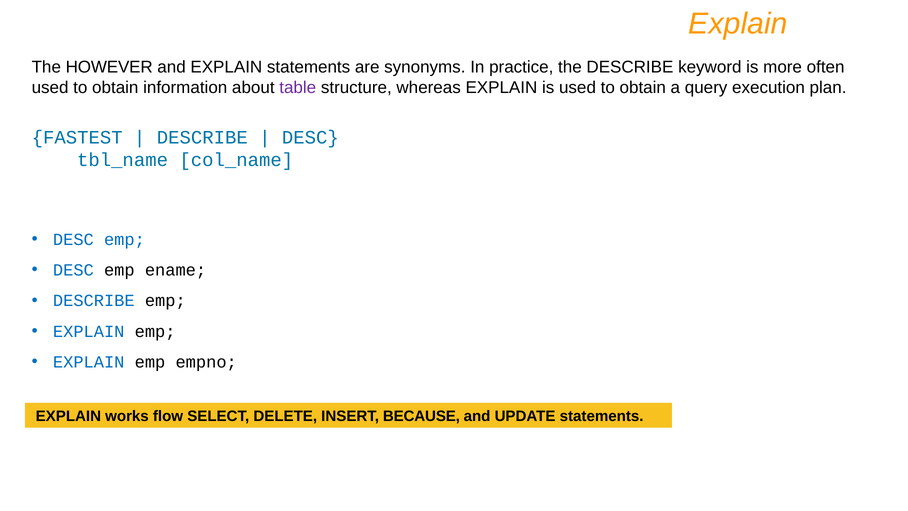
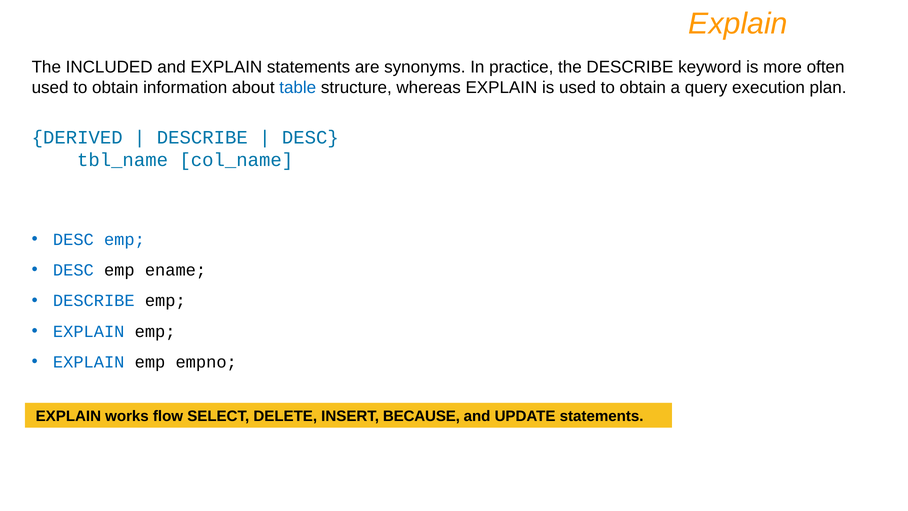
HOWEVER: HOWEVER -> INCLUDED
table colour: purple -> blue
FASTEST: FASTEST -> DERIVED
